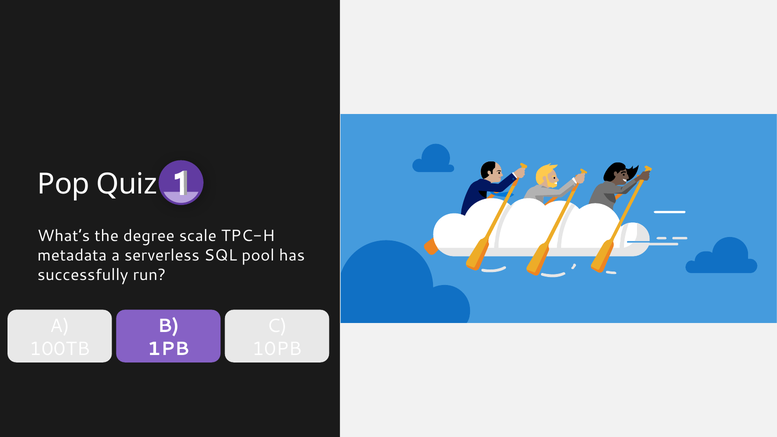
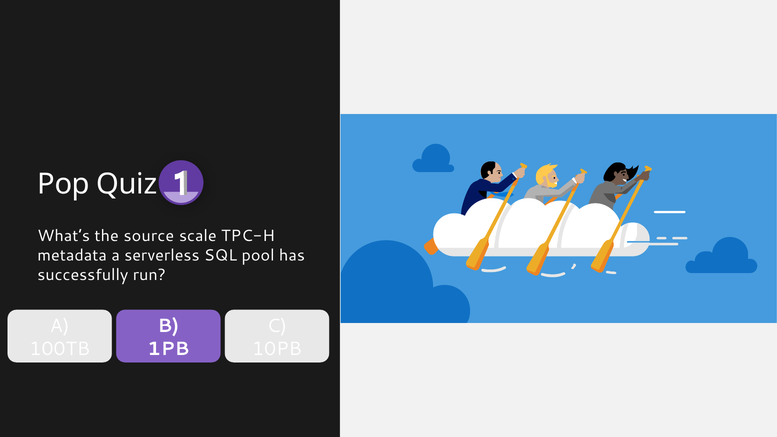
degree: degree -> source
